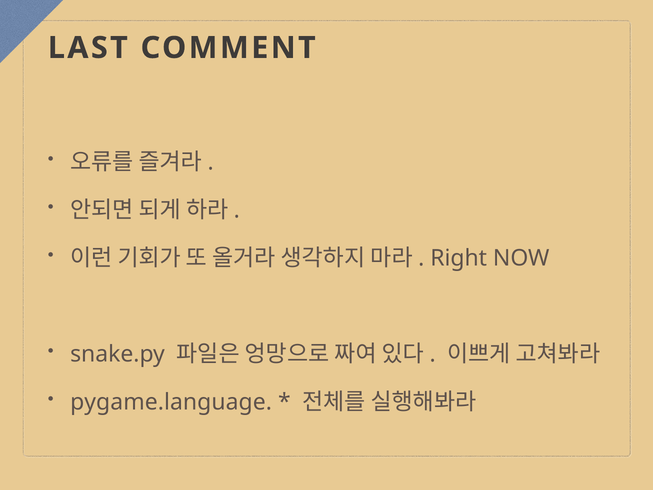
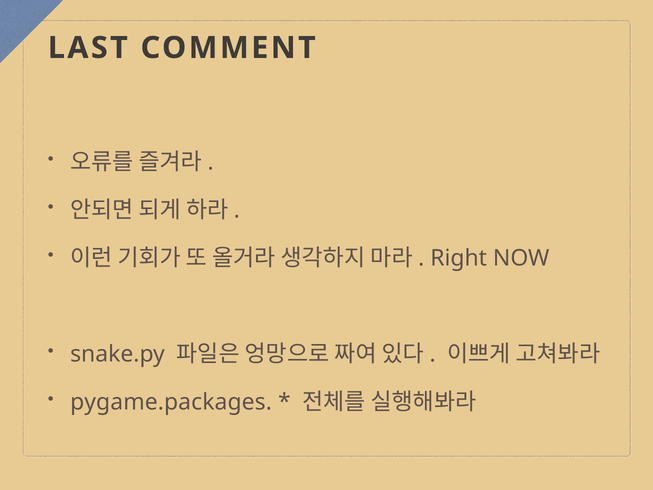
pygame.language: pygame.language -> pygame.packages
